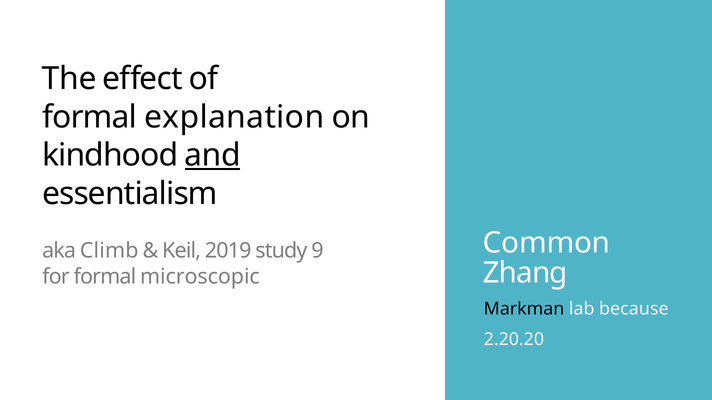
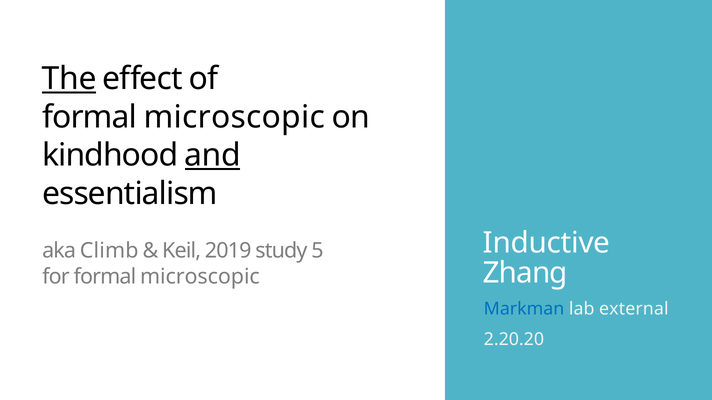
The underline: none -> present
explanation at (234, 117): explanation -> microscopic
Common: Common -> Inductive
9: 9 -> 5
Markman colour: black -> blue
because: because -> external
